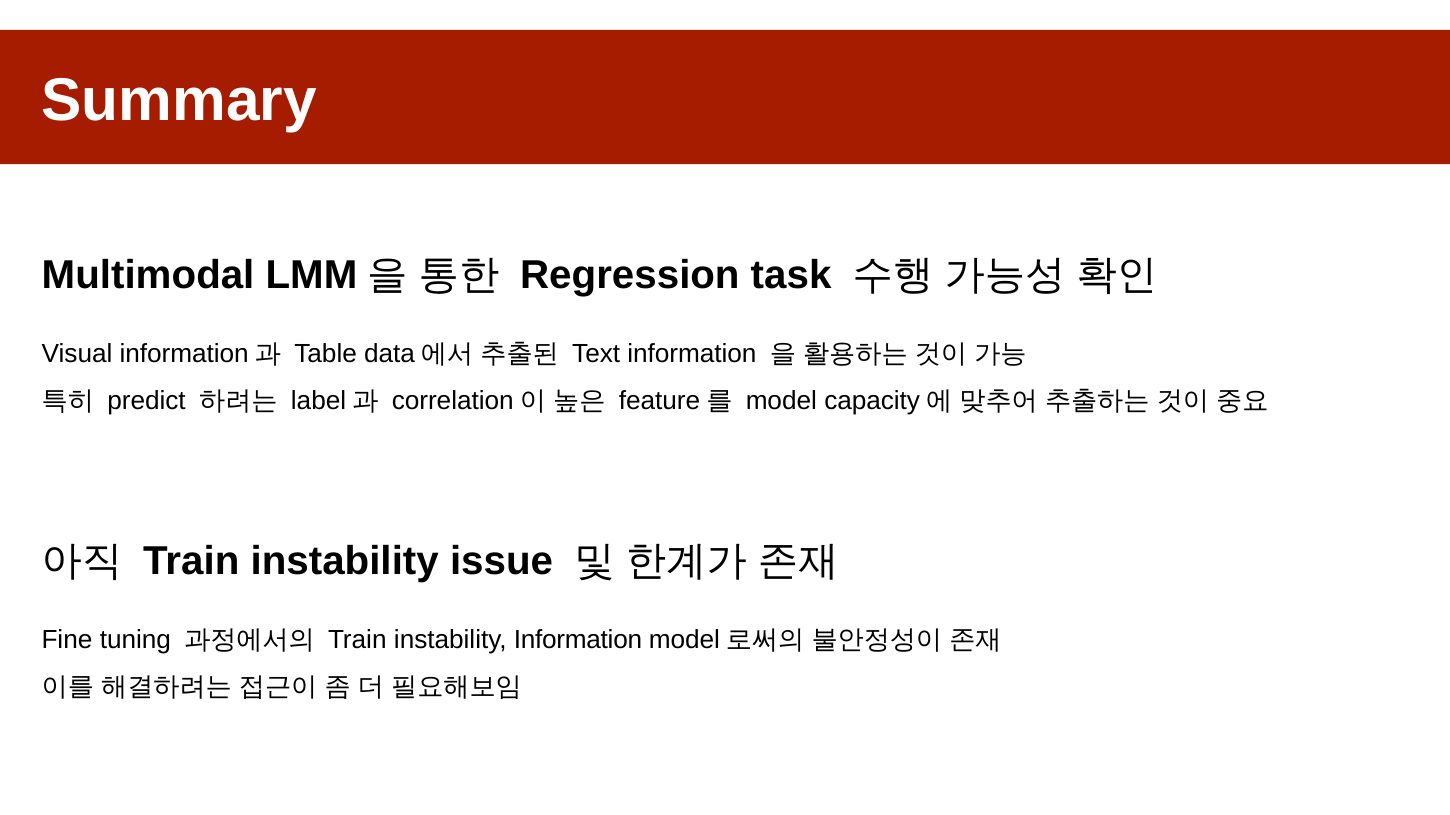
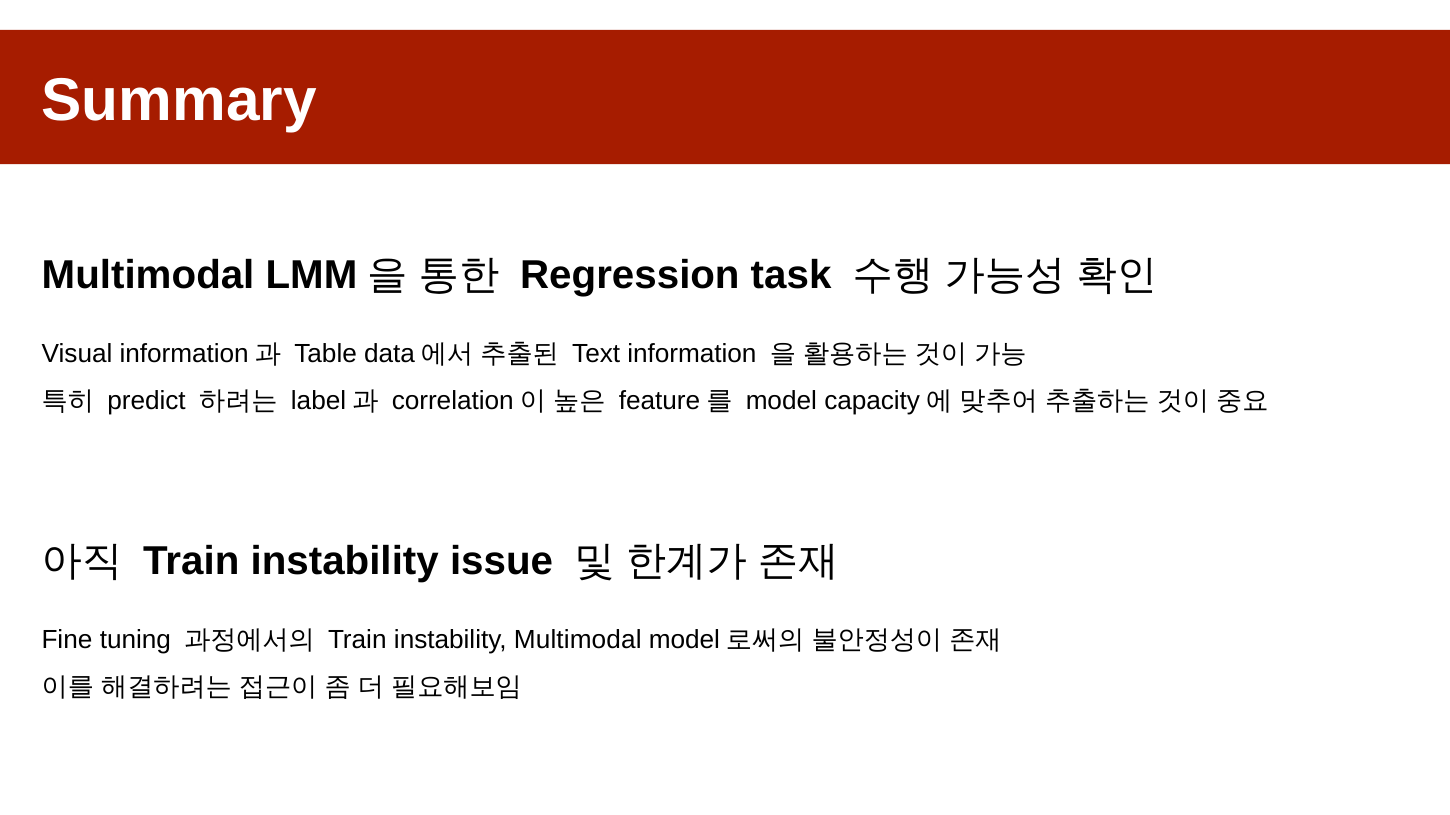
instability Information: Information -> Multimodal
